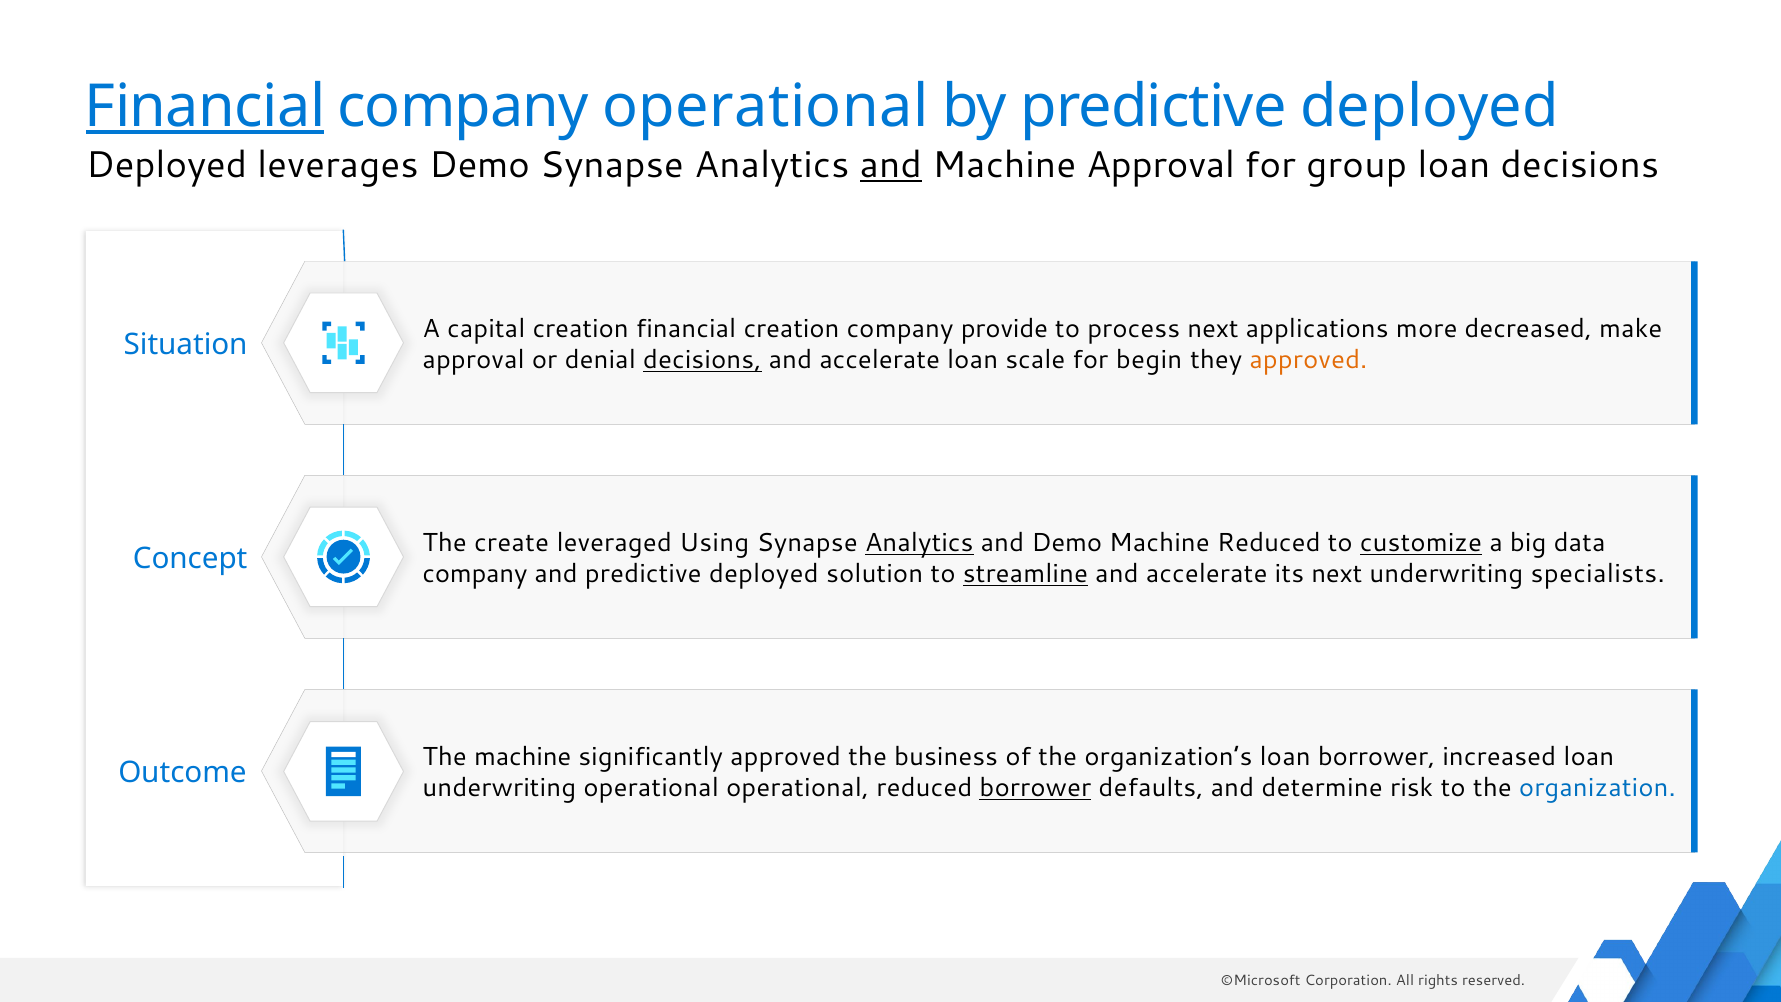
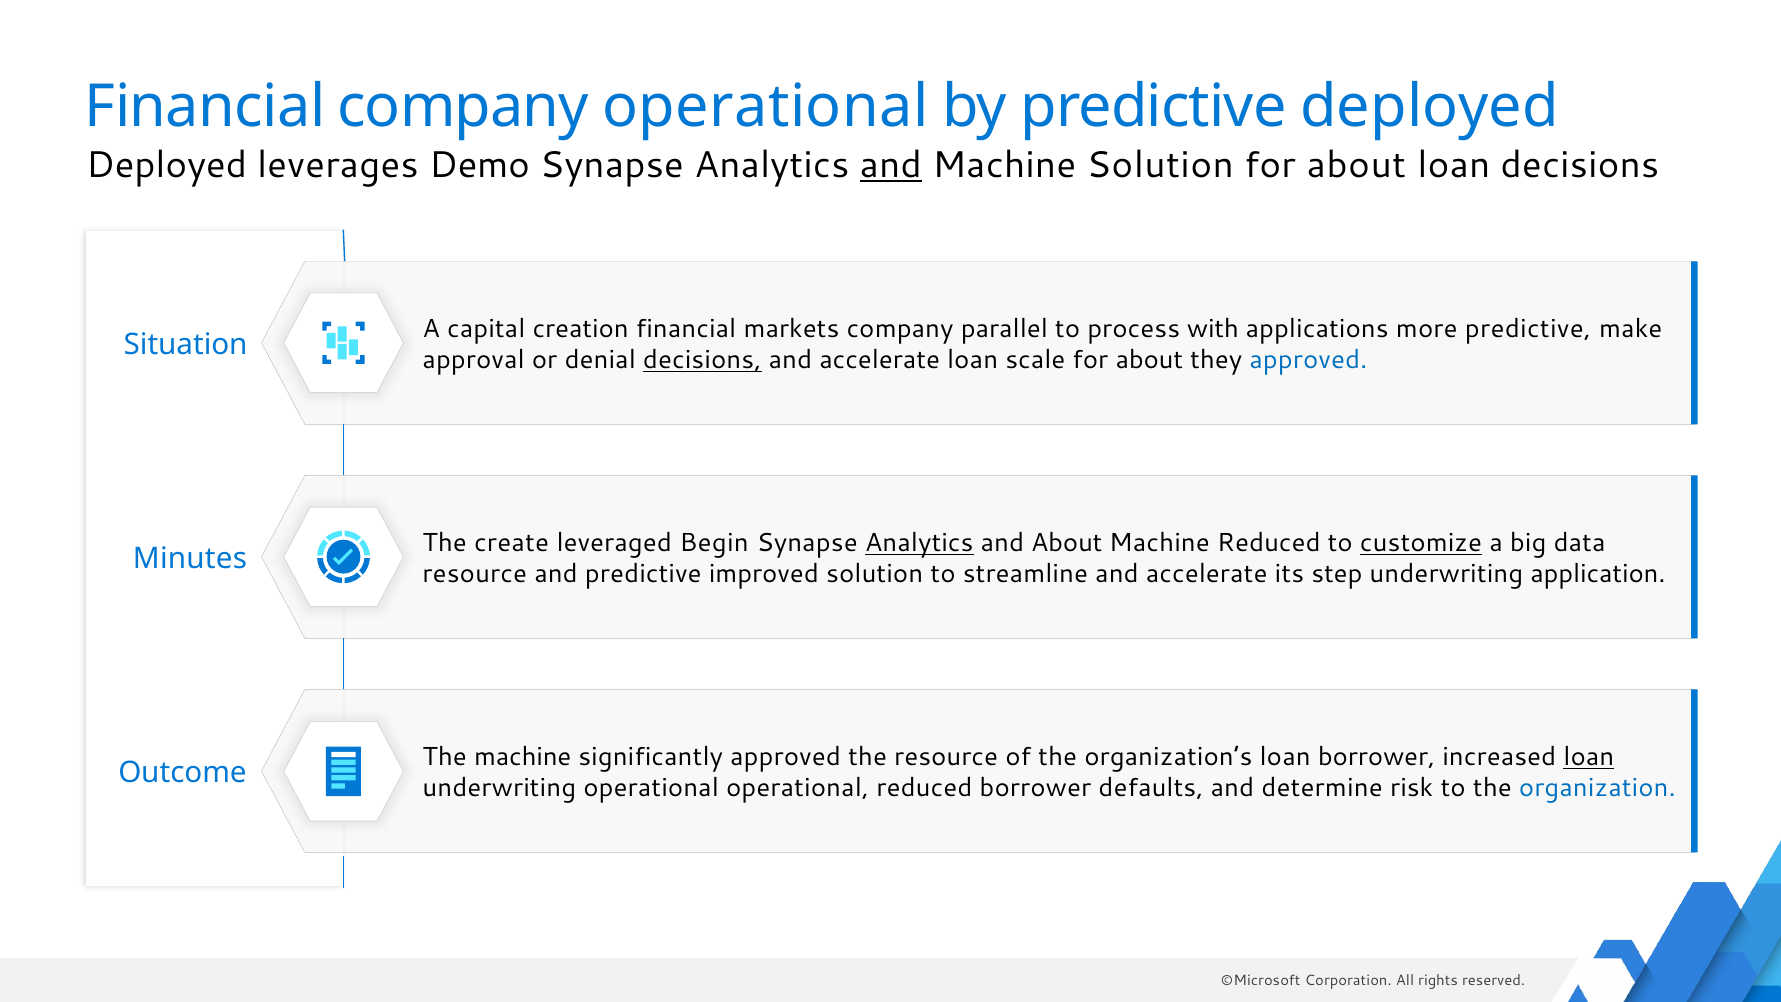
Financial at (205, 107) underline: present -> none
Machine Approval: Approval -> Solution
group at (1357, 165): group -> about
financial creation: creation -> markets
provide: provide -> parallel
process next: next -> with
more decreased: decreased -> predictive
begin at (1149, 360): begin -> about
approved at (1308, 360) colour: orange -> blue
Using: Using -> Begin
and Demo: Demo -> About
Concept: Concept -> Minutes
company at (475, 574): company -> resource
and predictive deployed: deployed -> improved
streamline underline: present -> none
its next: next -> step
specialists: specialists -> application
the business: business -> resource
loan at (1589, 757) underline: none -> present
borrower at (1035, 788) underline: present -> none
